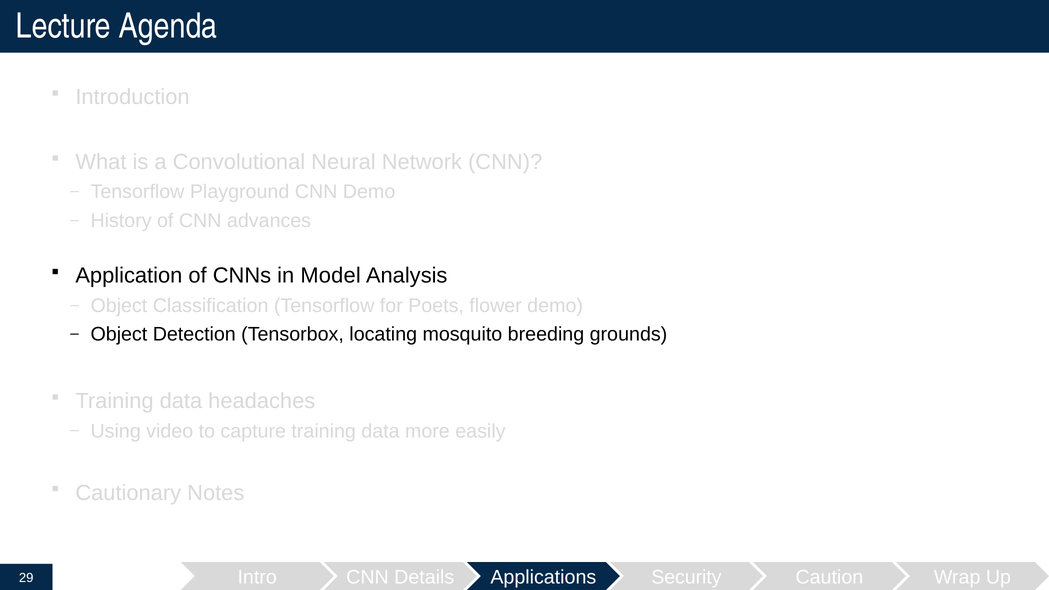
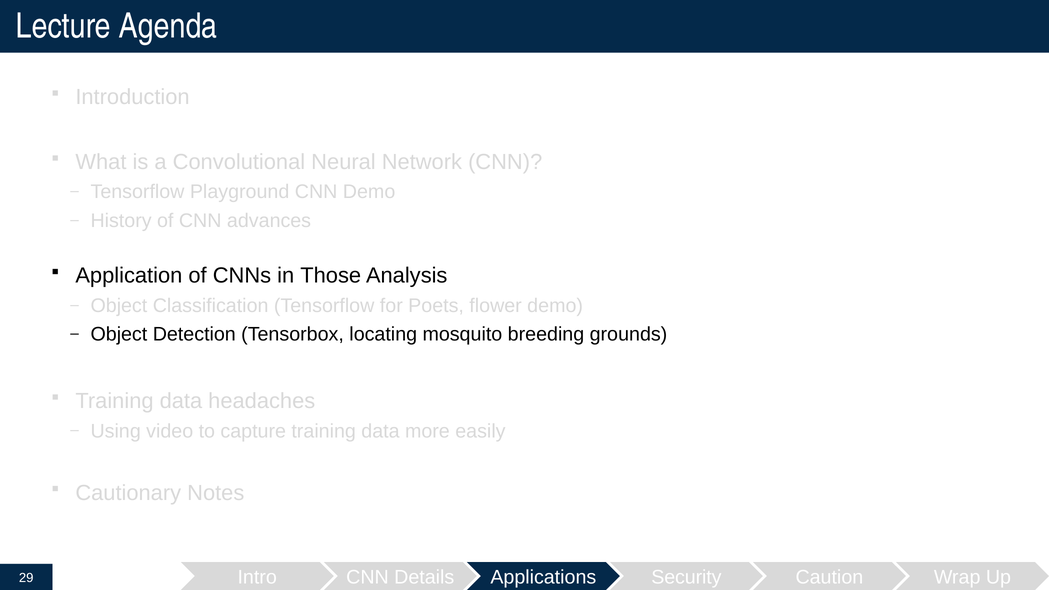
Model: Model -> Those
